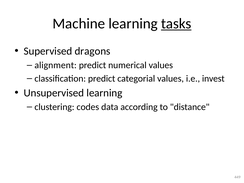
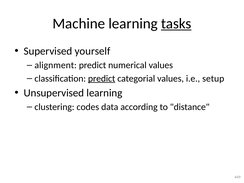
dragons: dragons -> yourself
predict at (102, 78) underline: none -> present
invest: invest -> setup
